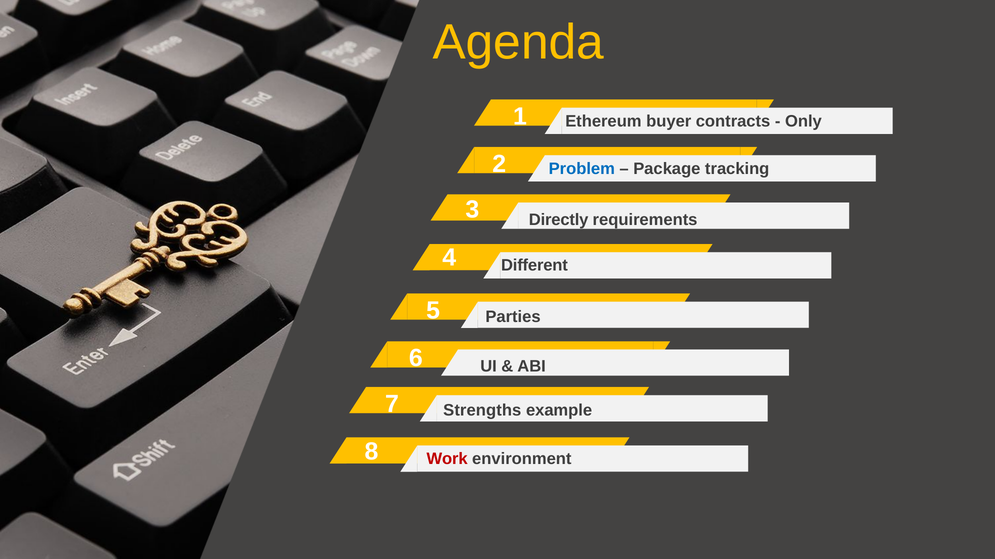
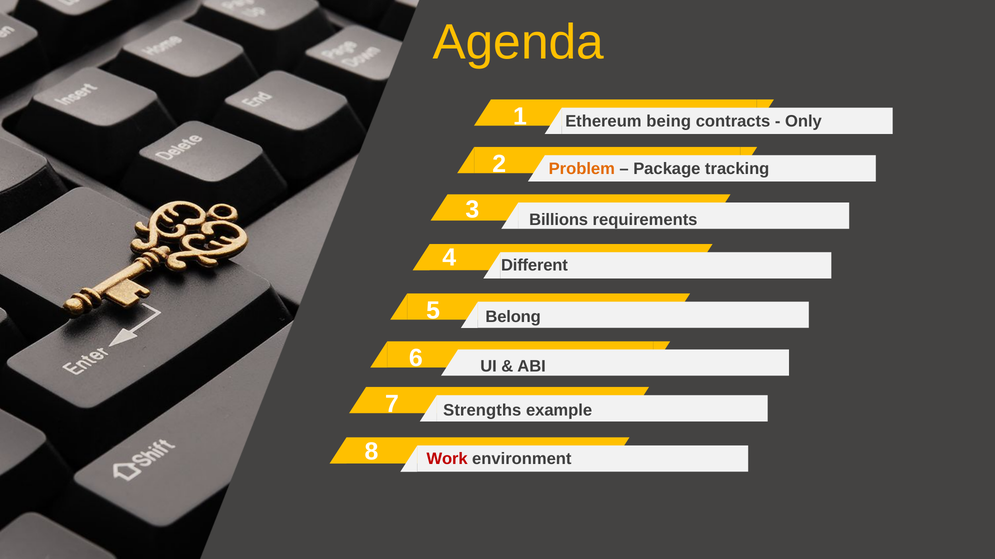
buyer: buyer -> being
Problem colour: blue -> orange
Directly: Directly -> Billions
Parties: Parties -> Belong
